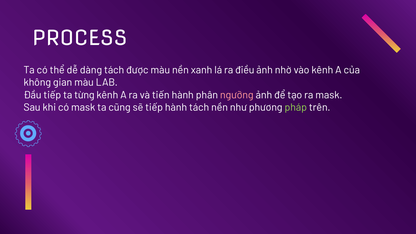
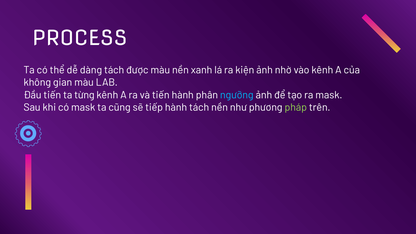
điều: điều -> kiện
Đầu tiếp: tiếp -> tiến
ngưỡng colour: pink -> light blue
